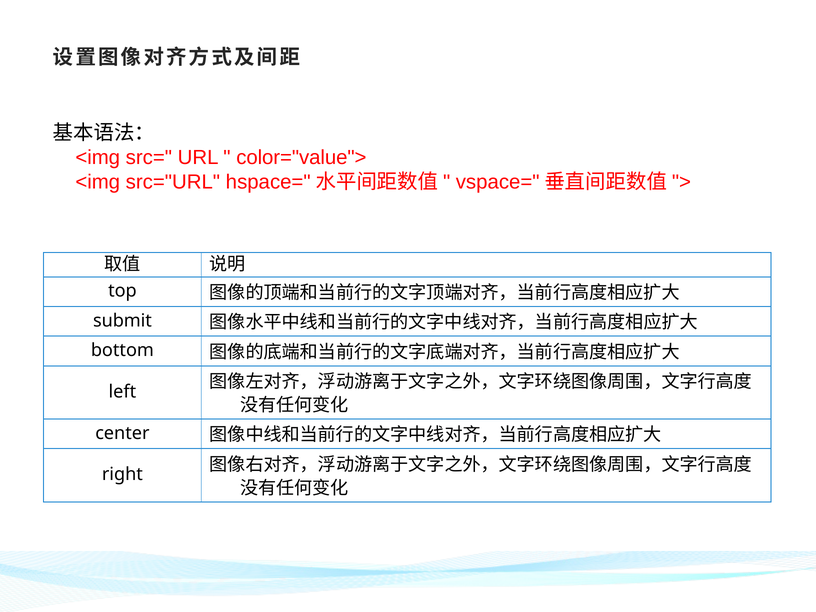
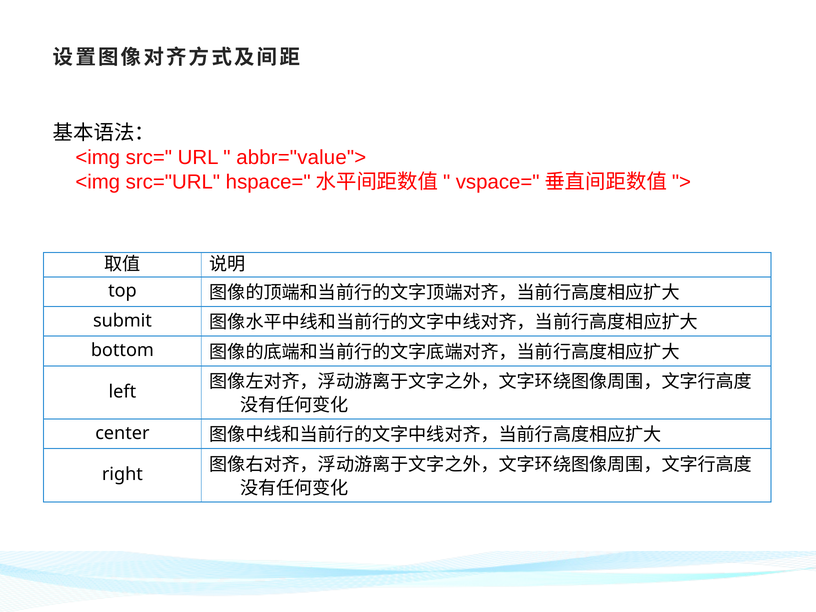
color="value">: color="value"> -> abbr="value">
